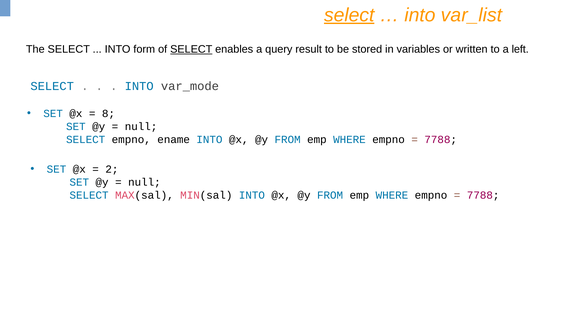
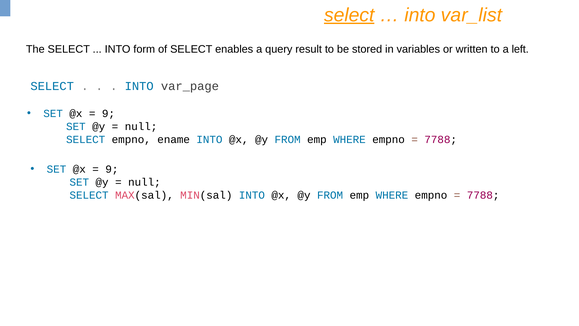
SELECT at (191, 49) underline: present -> none
var_mode: var_mode -> var_page
8 at (108, 113): 8 -> 9
2 at (112, 169): 2 -> 9
